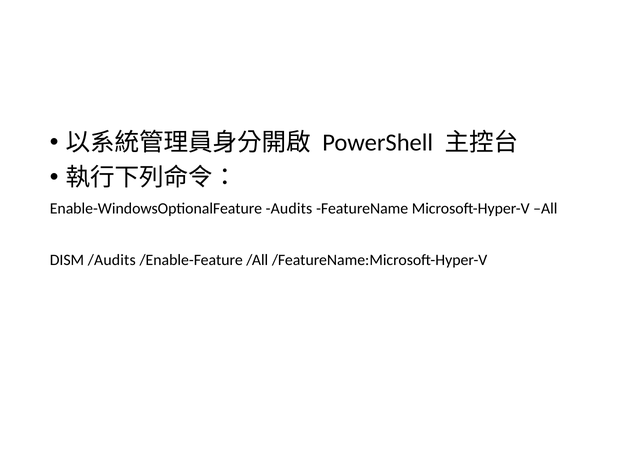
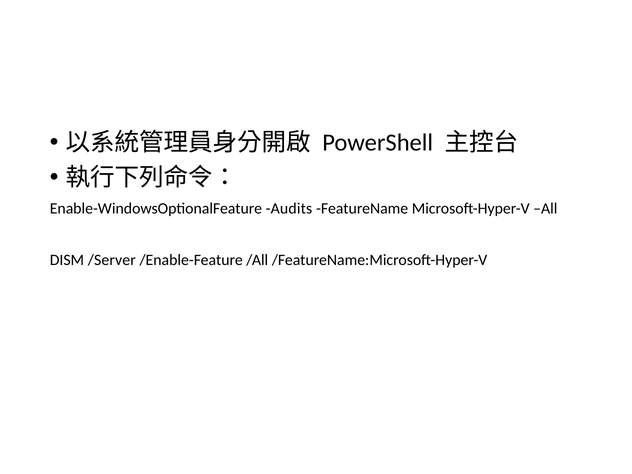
/Audits: /Audits -> /Server
